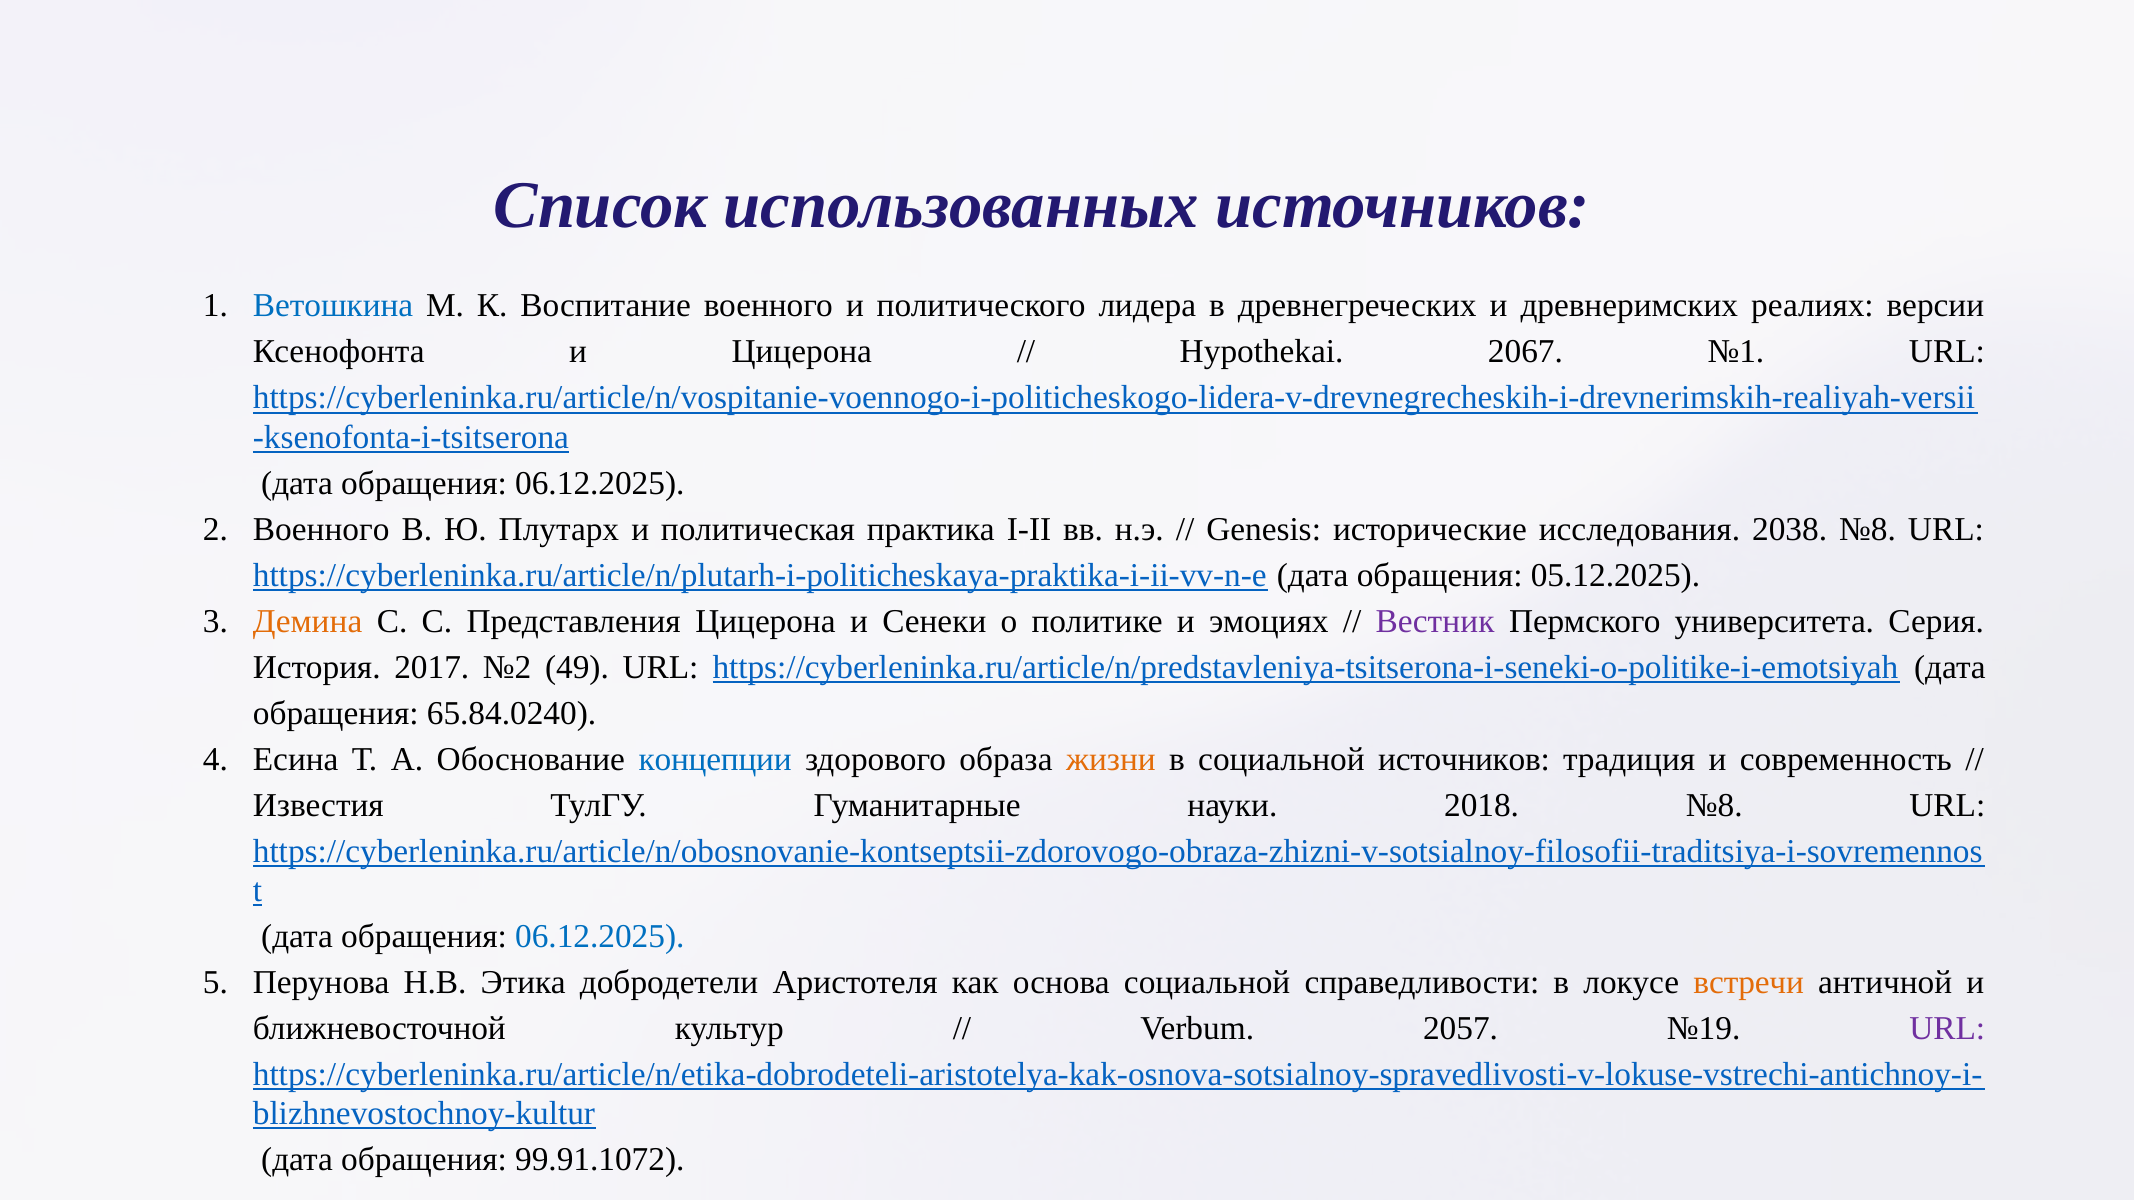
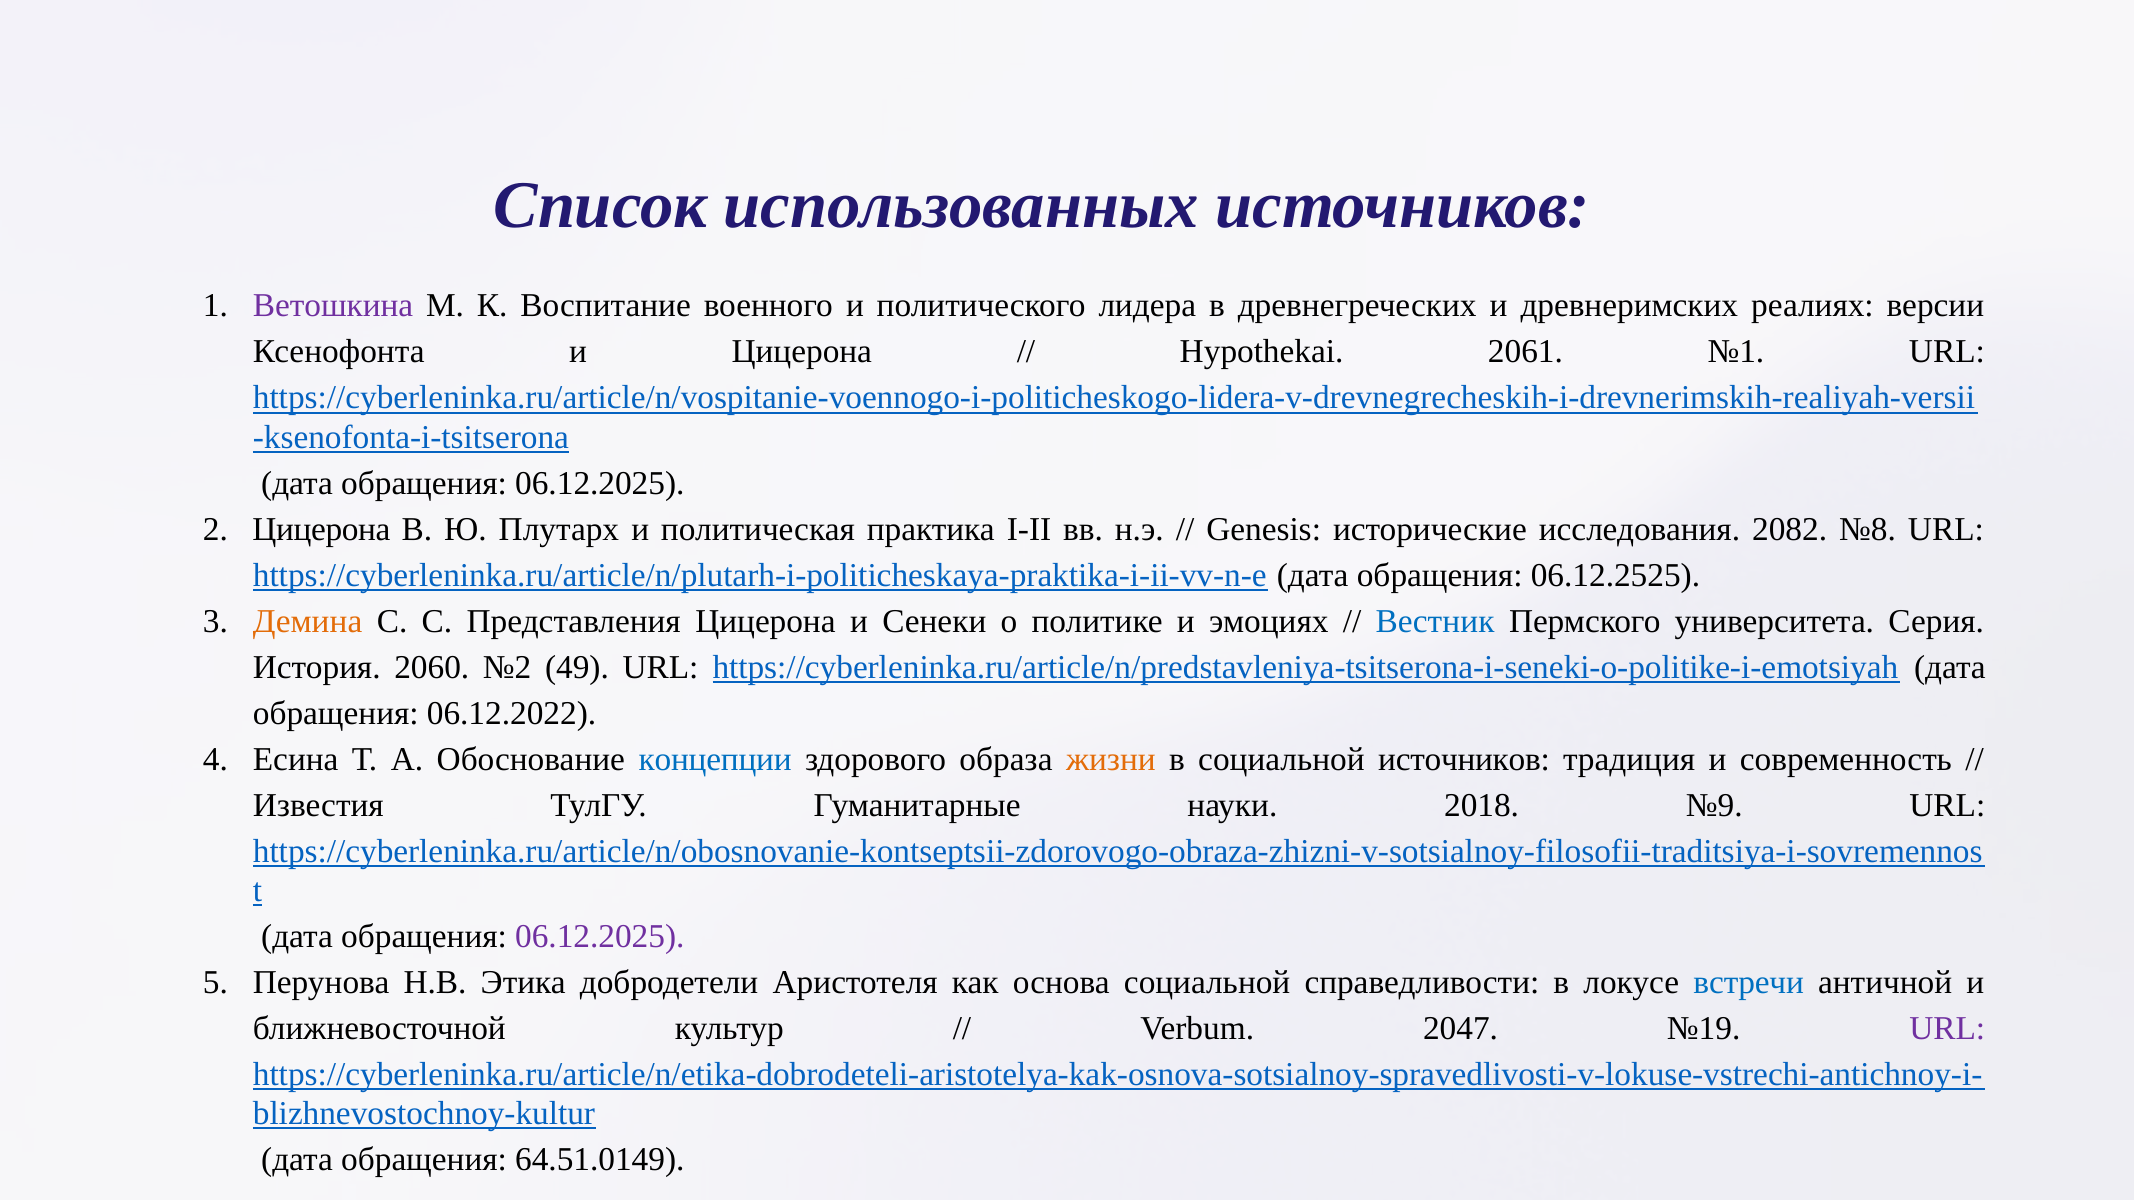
Ветошкина colour: blue -> purple
2067: 2067 -> 2061
Военного at (321, 529): Военного -> Цицерона
2038: 2038 -> 2082
05.12.2025: 05.12.2025 -> 06.12.2525
Вестник colour: purple -> blue
2017: 2017 -> 2060
65.84.0240: 65.84.0240 -> 06.12.2022
2018 №8: №8 -> №9
06.12.2025 at (600, 937) colour: blue -> purple
встречи colour: orange -> blue
2057: 2057 -> 2047
99.91.1072: 99.91.1072 -> 64.51.0149
